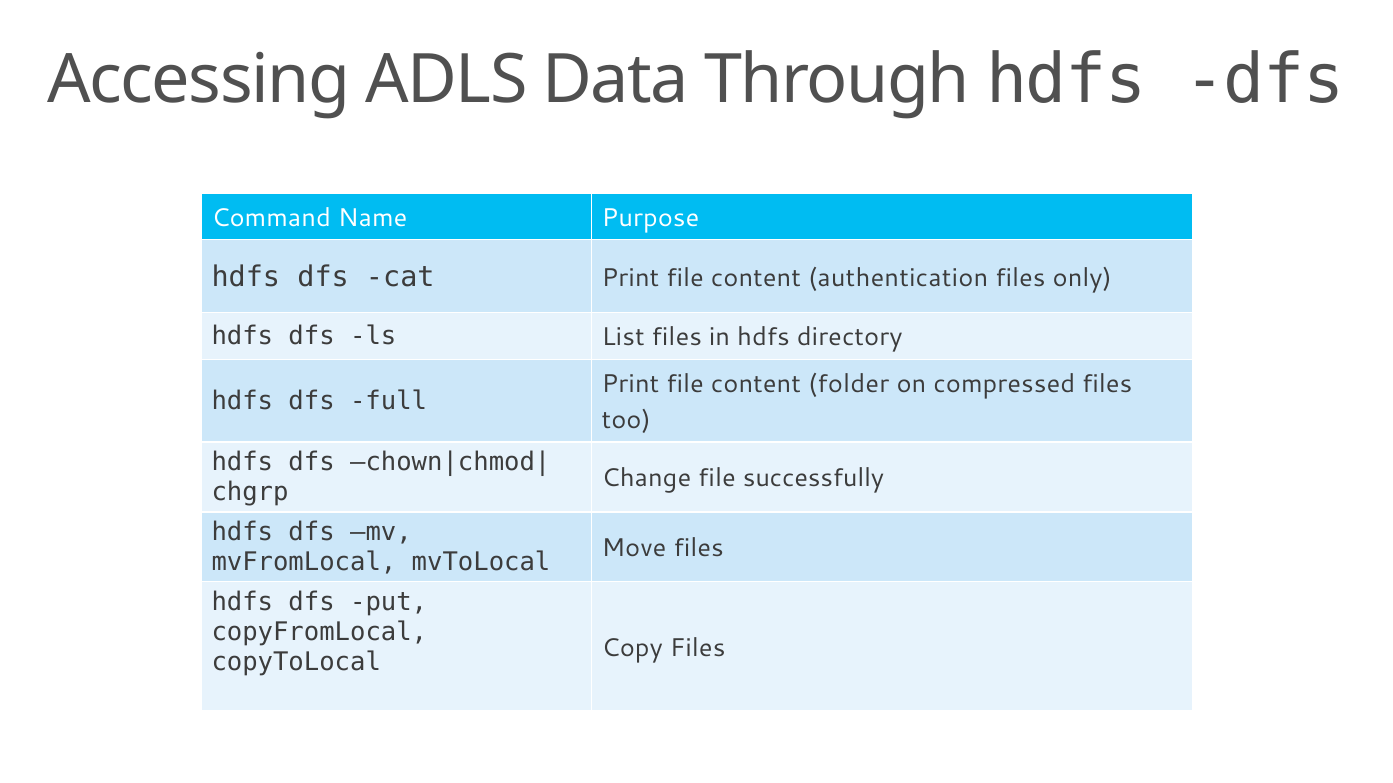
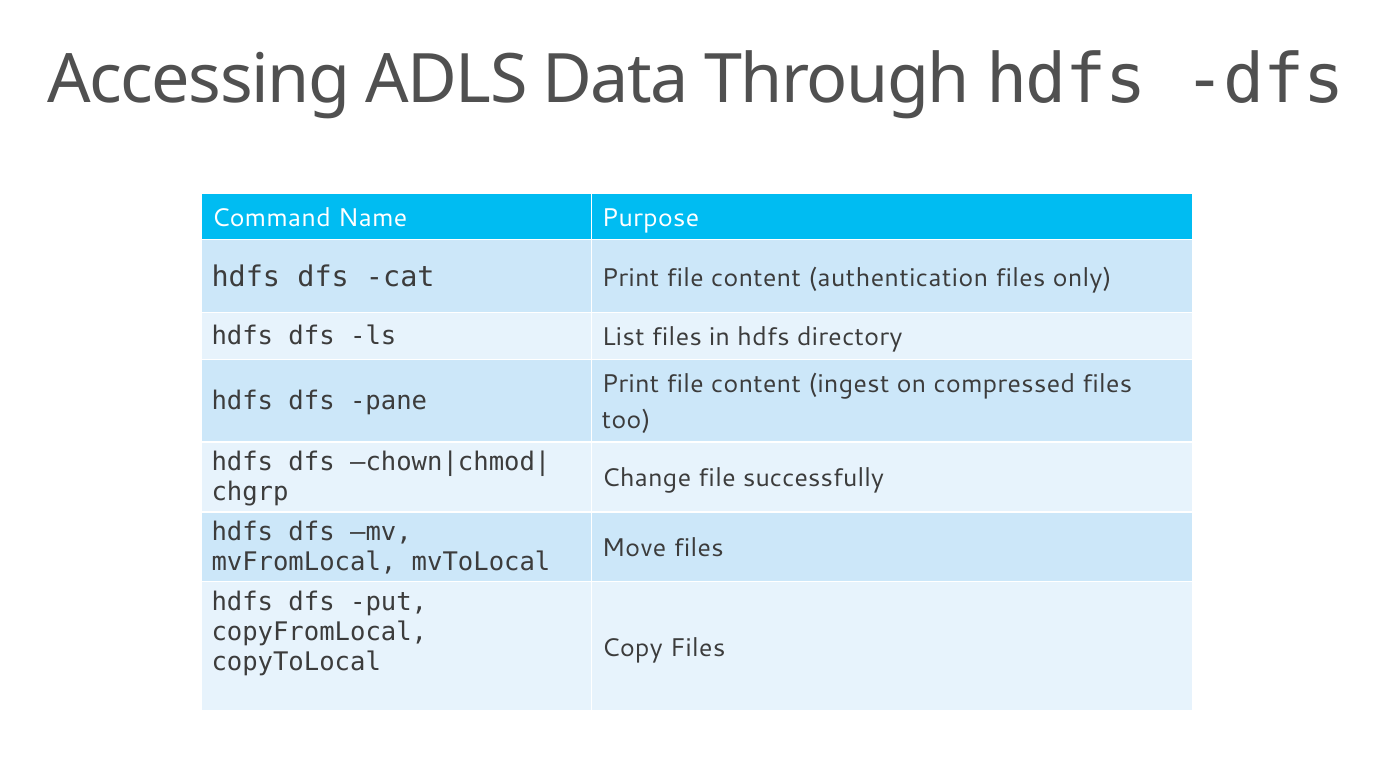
folder: folder -> ingest
full: full -> pane
